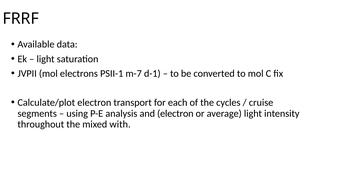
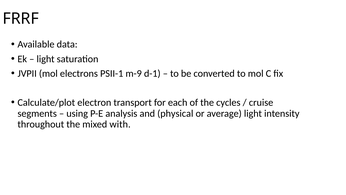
m-7: m-7 -> m-9
and electron: electron -> physical
